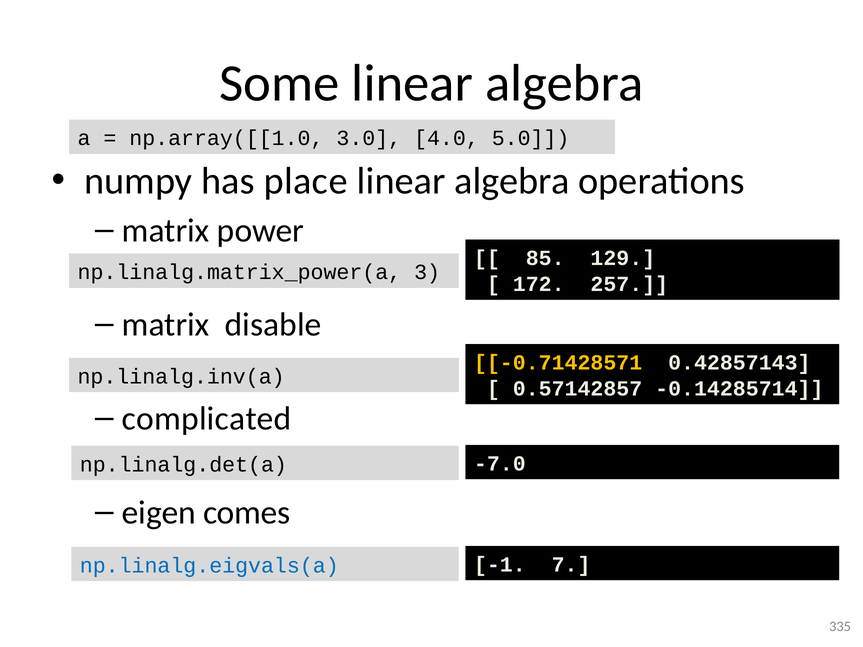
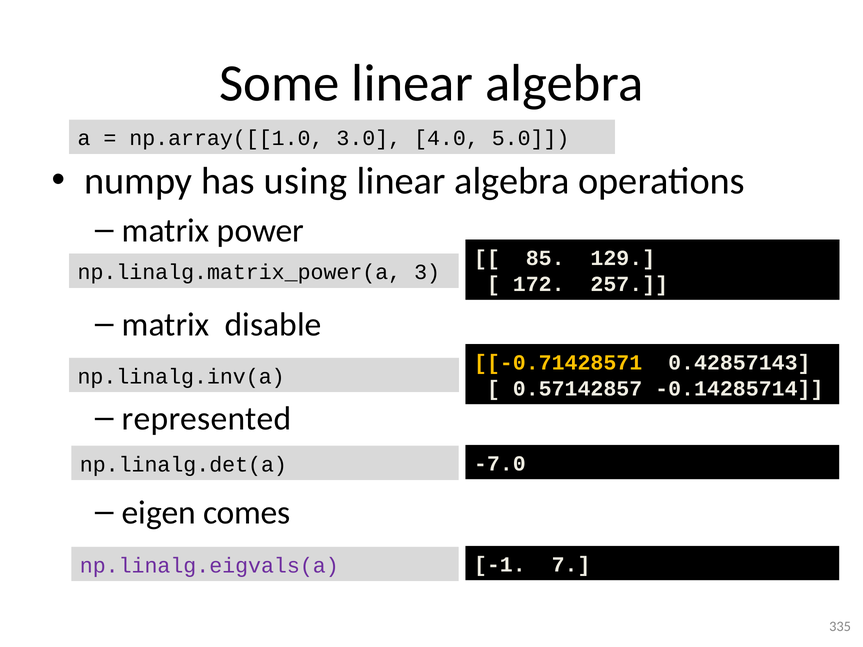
place: place -> using
complicated: complicated -> represented
np.linalg.eigvals(a colour: blue -> purple
